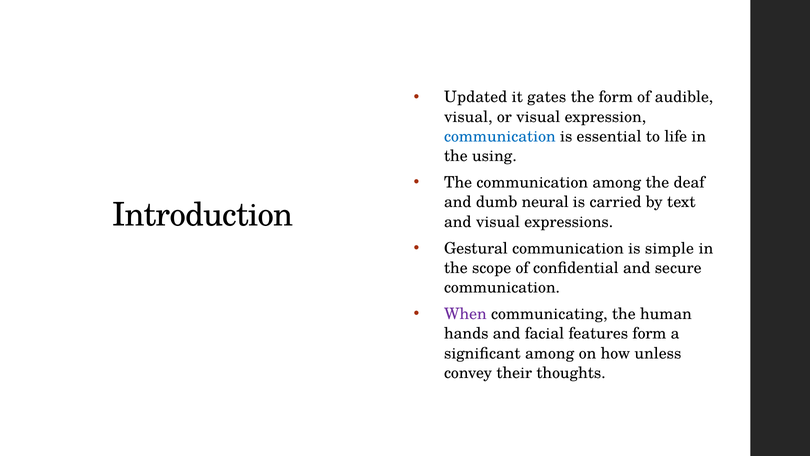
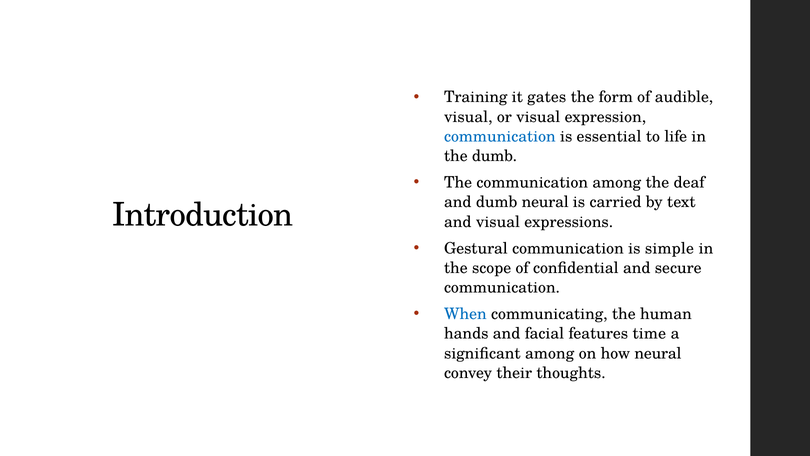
Updated: Updated -> Training
the using: using -> dumb
When colour: purple -> blue
features form: form -> time
how unless: unless -> neural
